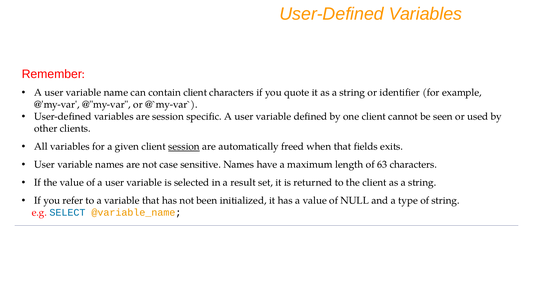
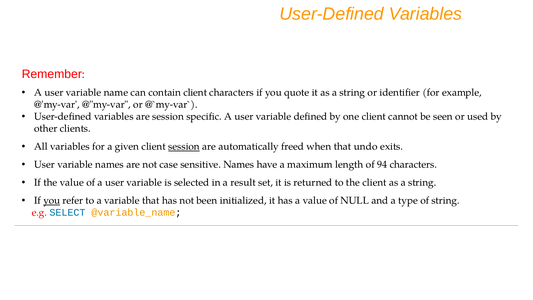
fields: fields -> undo
63: 63 -> 94
you at (52, 201) underline: none -> present
